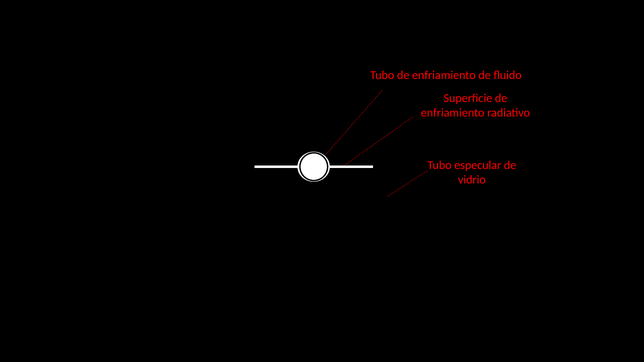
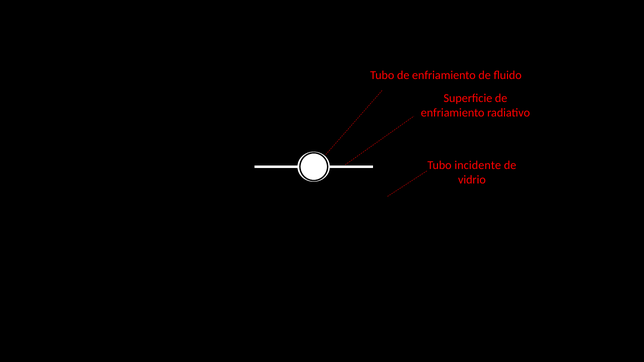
especular: especular -> incidente
